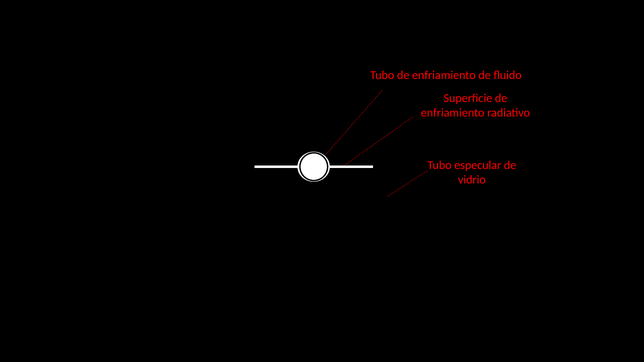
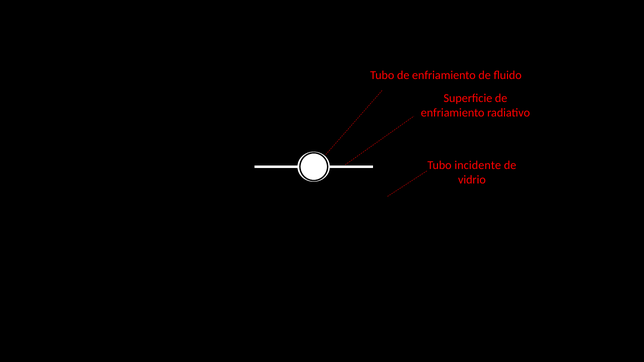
especular: especular -> incidente
